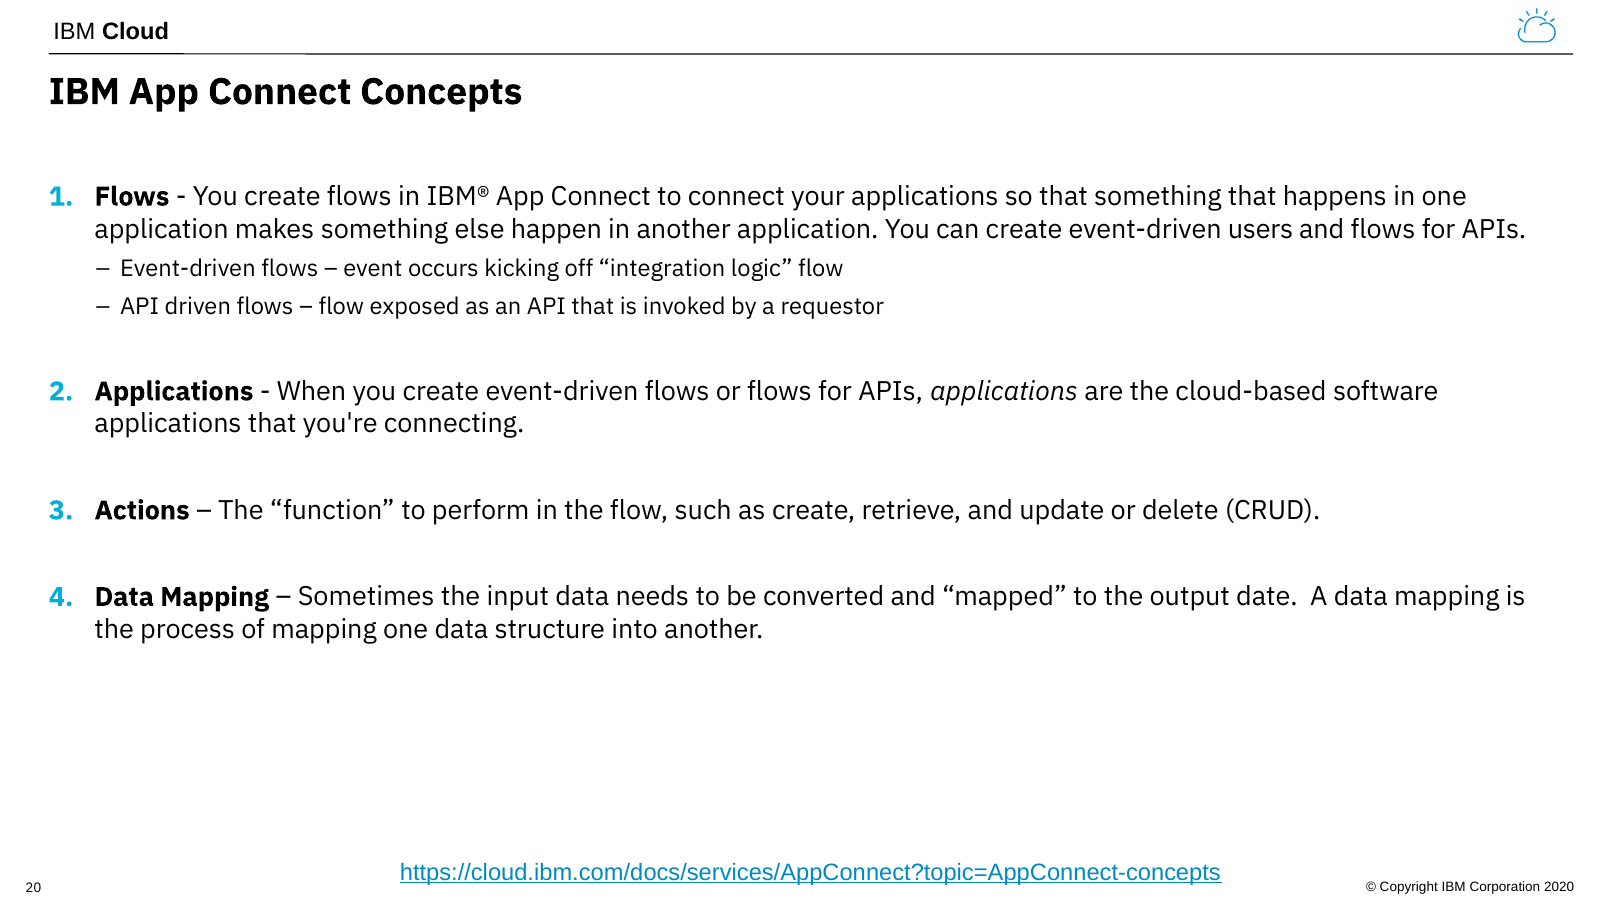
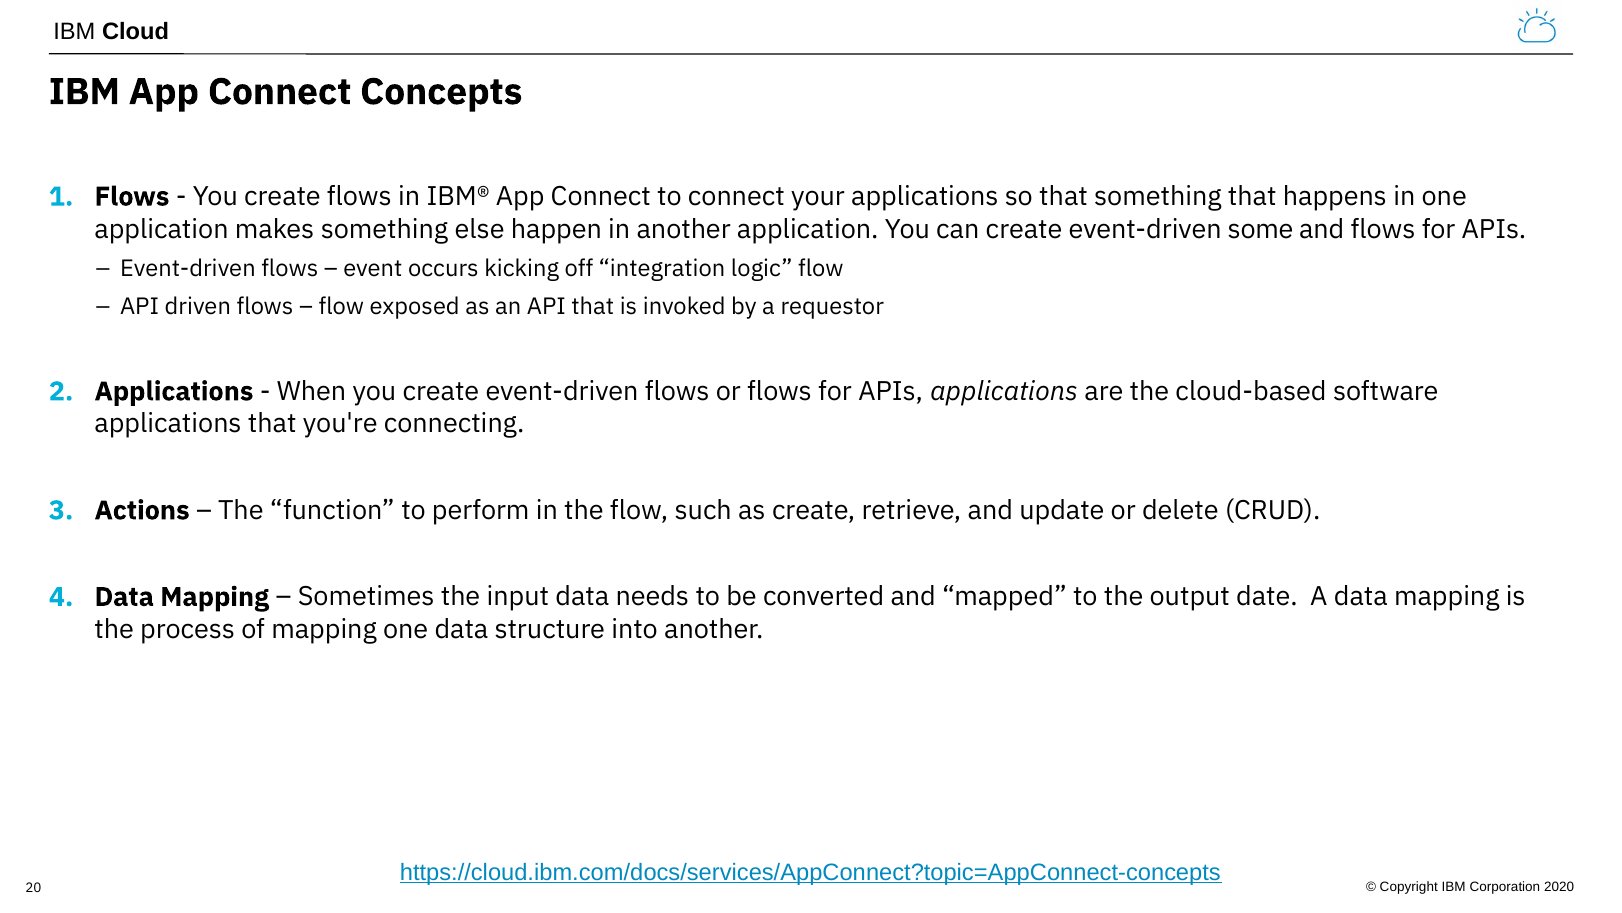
users: users -> some
